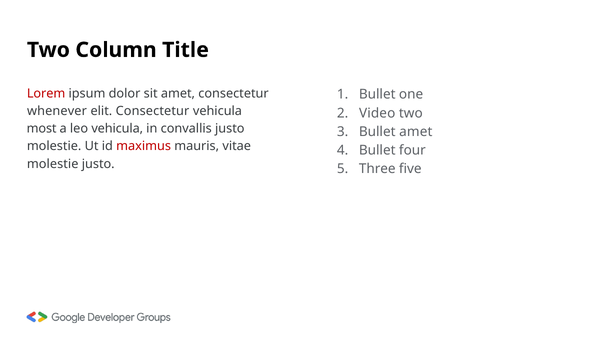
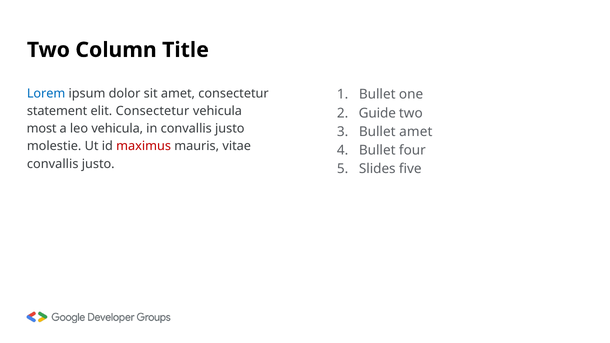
Lorem colour: red -> blue
whenever: whenever -> statement
Video: Video -> Guide
molestie at (53, 164): molestie -> convallis
Three: Three -> Slides
